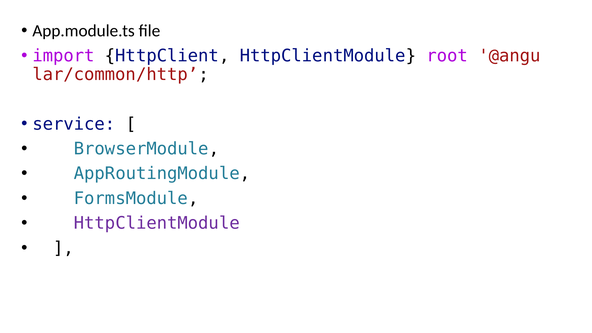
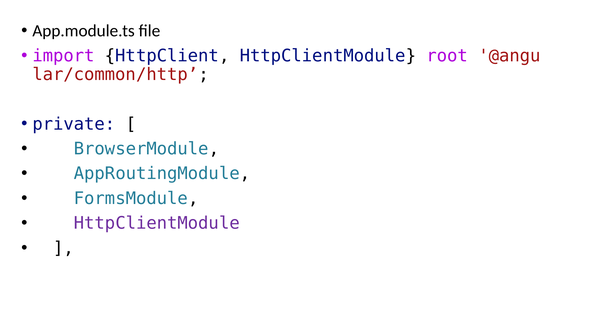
service: service -> private
